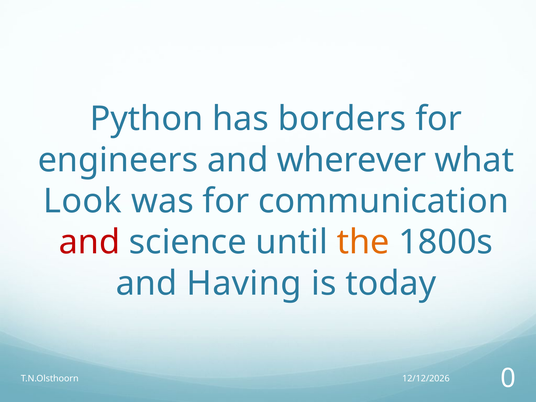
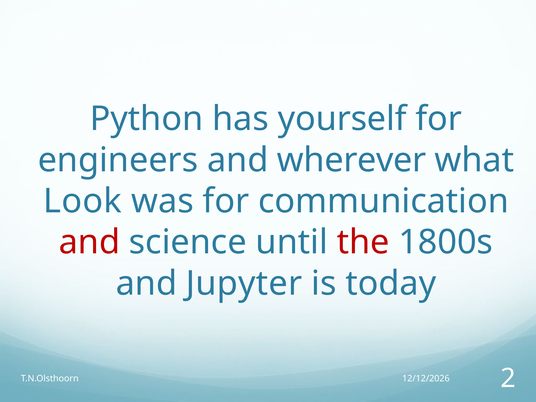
borders: borders -> yourself
the colour: orange -> red
Having: Having -> Jupyter
0: 0 -> 2
